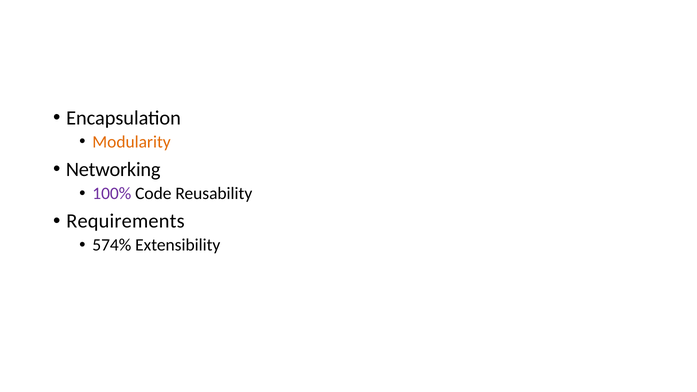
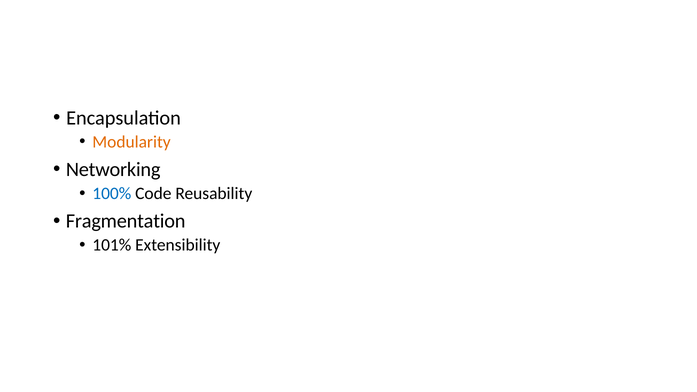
100% colour: purple -> blue
Requirements: Requirements -> Fragmentation
574%: 574% -> 101%
